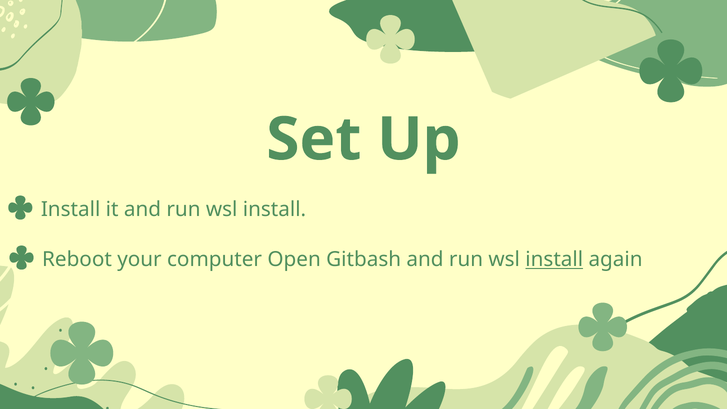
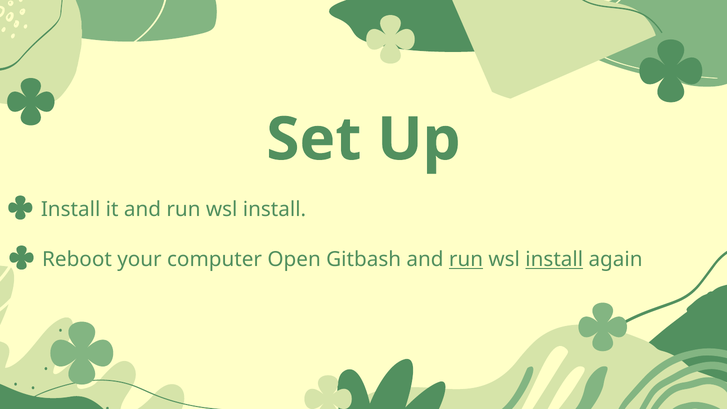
run at (466, 259) underline: none -> present
